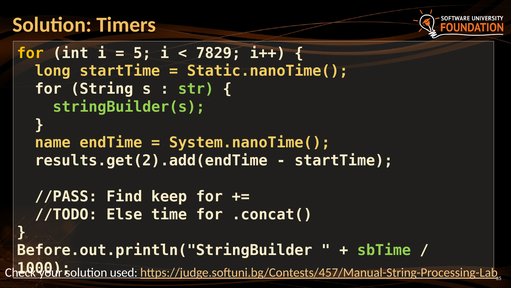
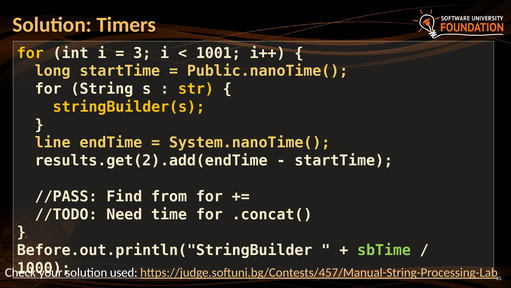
5: 5 -> 3
7829: 7829 -> 1001
Static.nanoTime(: Static.nanoTime( -> Public.nanoTime(
str colour: light green -> yellow
stringBuilder(s colour: light green -> yellow
name: name -> line
keep: keep -> from
Else: Else -> Need
